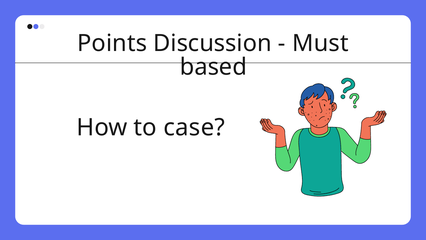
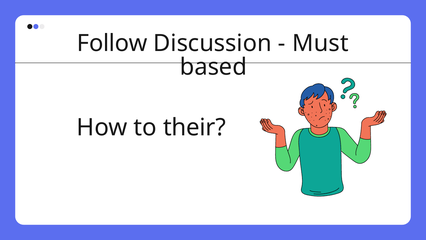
Points: Points -> Follow
case: case -> their
